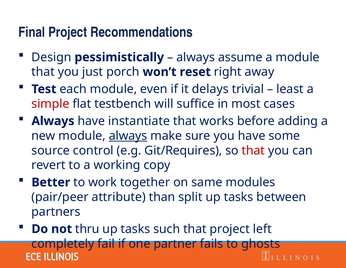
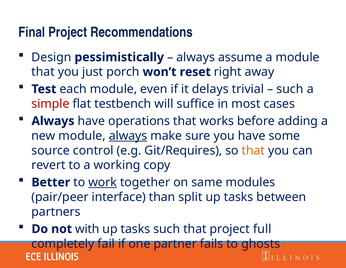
least at (290, 89): least -> such
instantiate: instantiate -> operations
that at (253, 150) colour: red -> orange
work underline: none -> present
attribute: attribute -> interface
thru: thru -> with
left: left -> full
